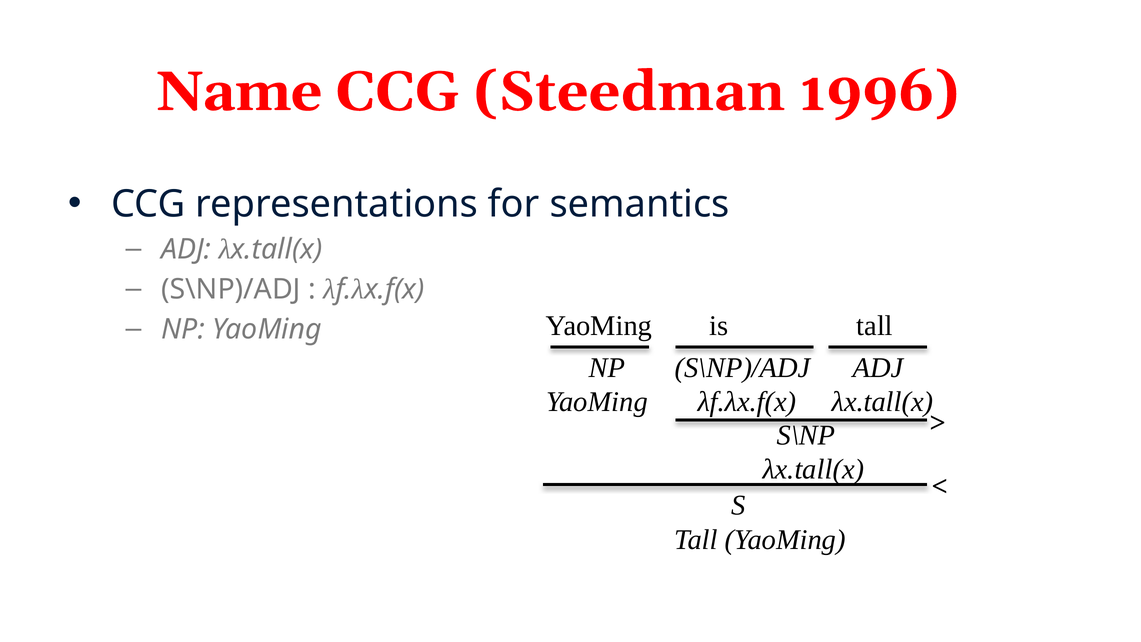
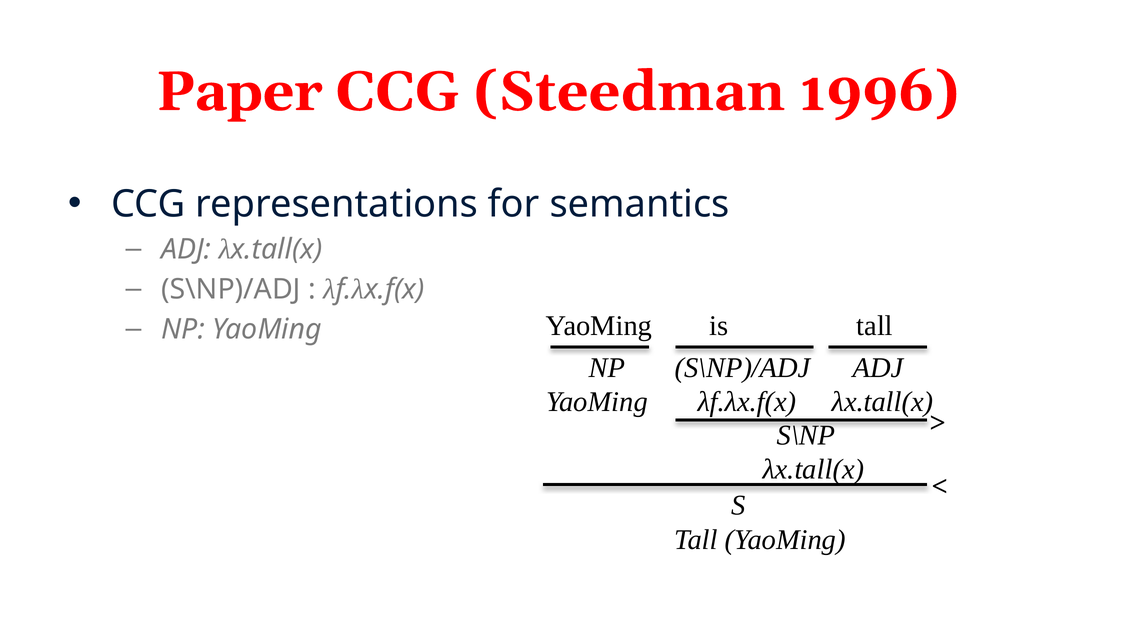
Name: Name -> Paper
